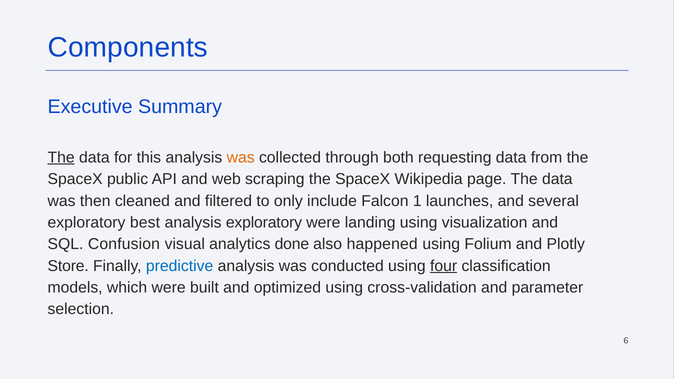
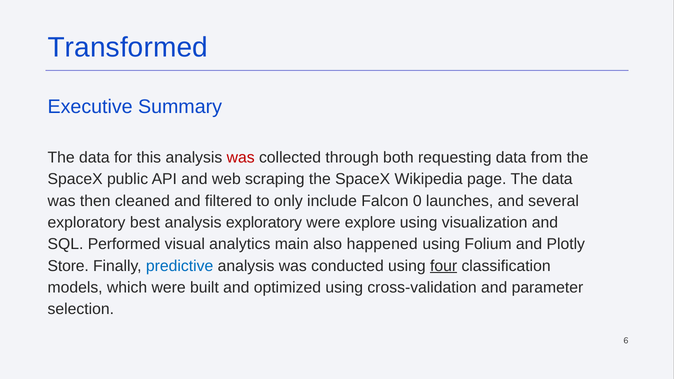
Components: Components -> Transformed
The at (61, 158) underline: present -> none
was at (241, 158) colour: orange -> red
1: 1 -> 0
landing: landing -> explore
Confusion: Confusion -> Performed
done: done -> main
